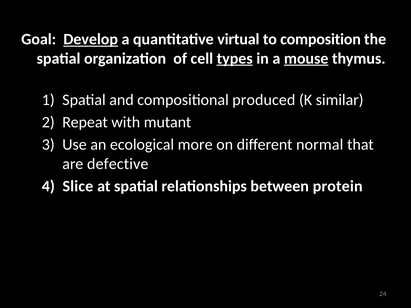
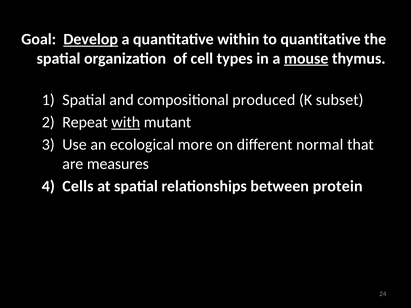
virtual: virtual -> within
to composition: composition -> quantitative
types underline: present -> none
similar: similar -> subset
with underline: none -> present
defective: defective -> measures
Slice: Slice -> Cells
